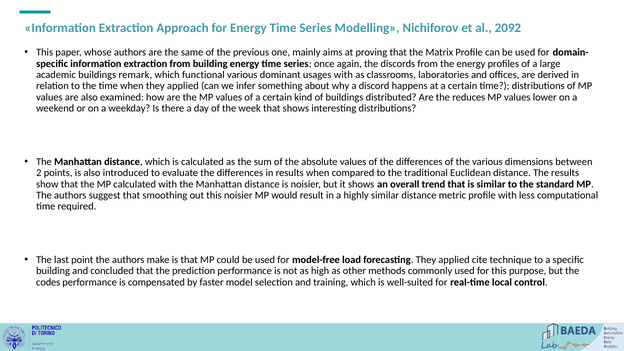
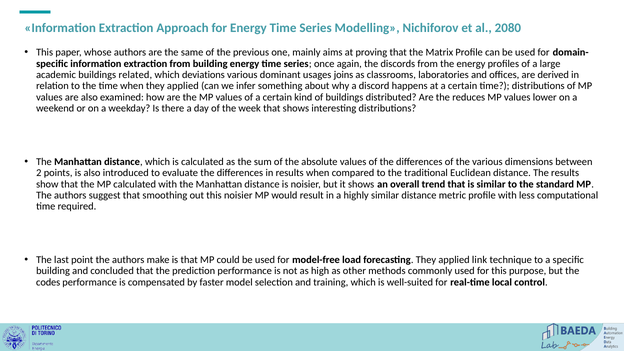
2092: 2092 -> 2080
remark: remark -> related
functional: functional -> deviations
usages with: with -> joins
cite: cite -> link
